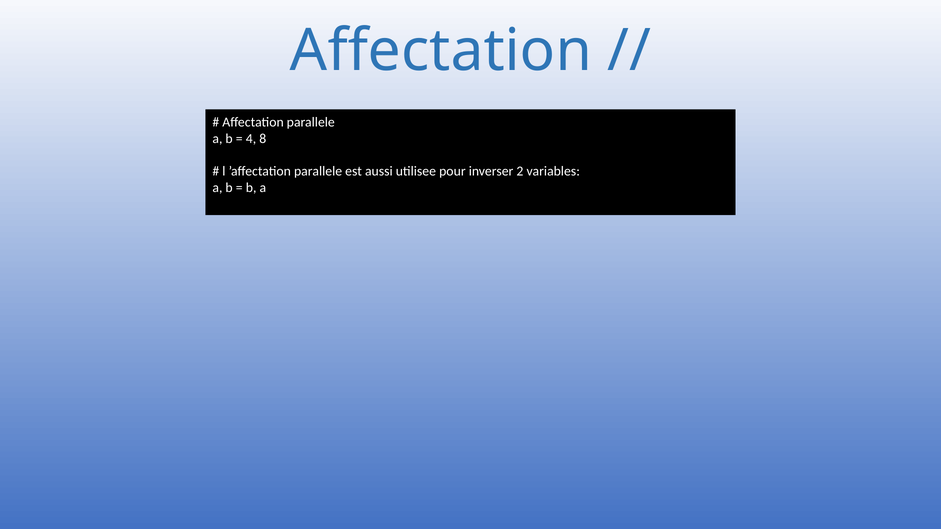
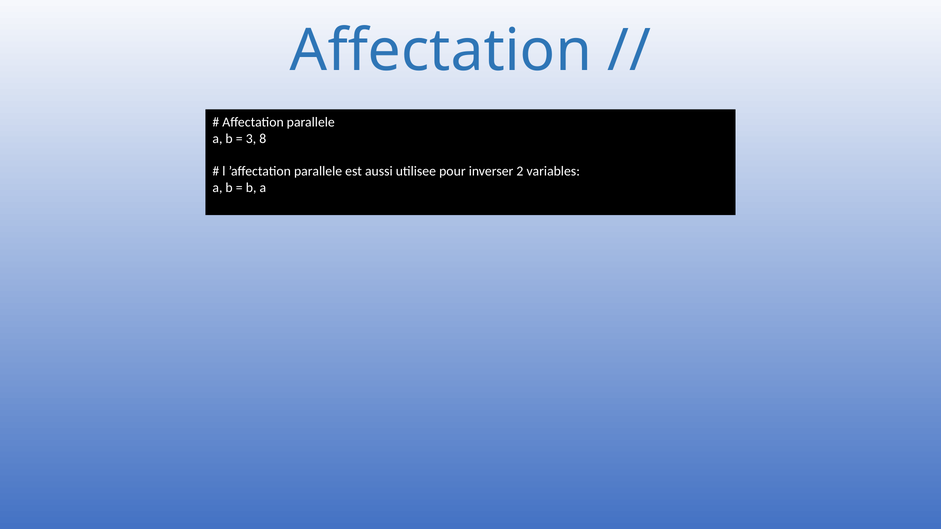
4: 4 -> 3
